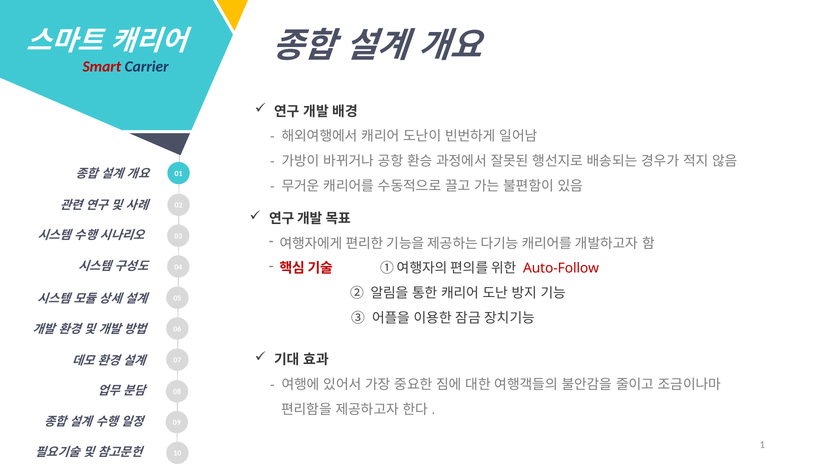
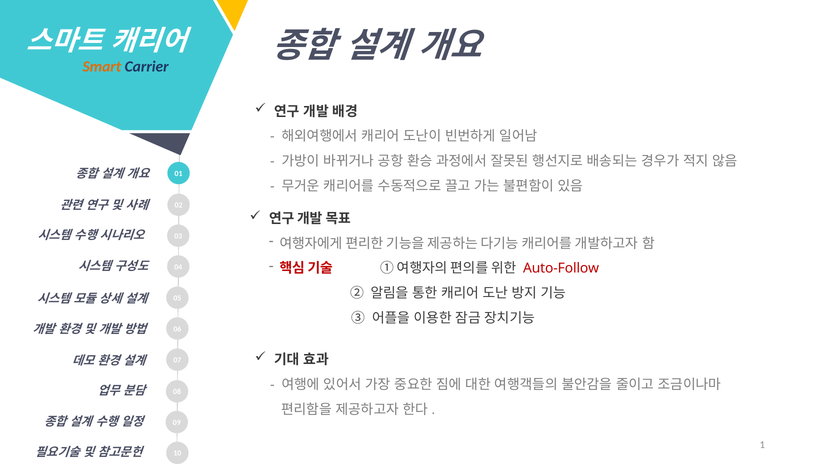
Smart colour: red -> orange
